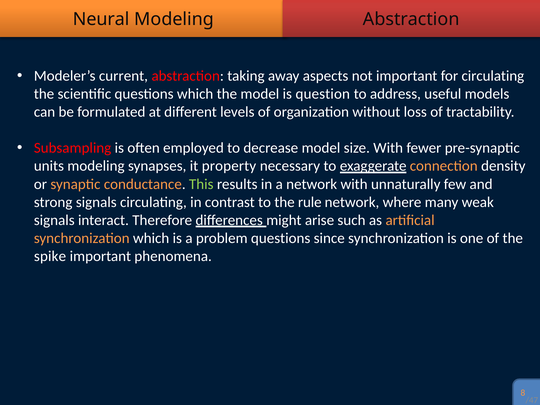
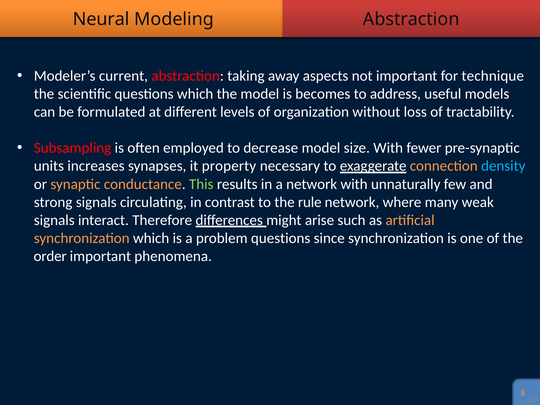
for circulating: circulating -> technique
question: question -> becomes
units modeling: modeling -> increases
density colour: white -> light blue
spike: spike -> order
